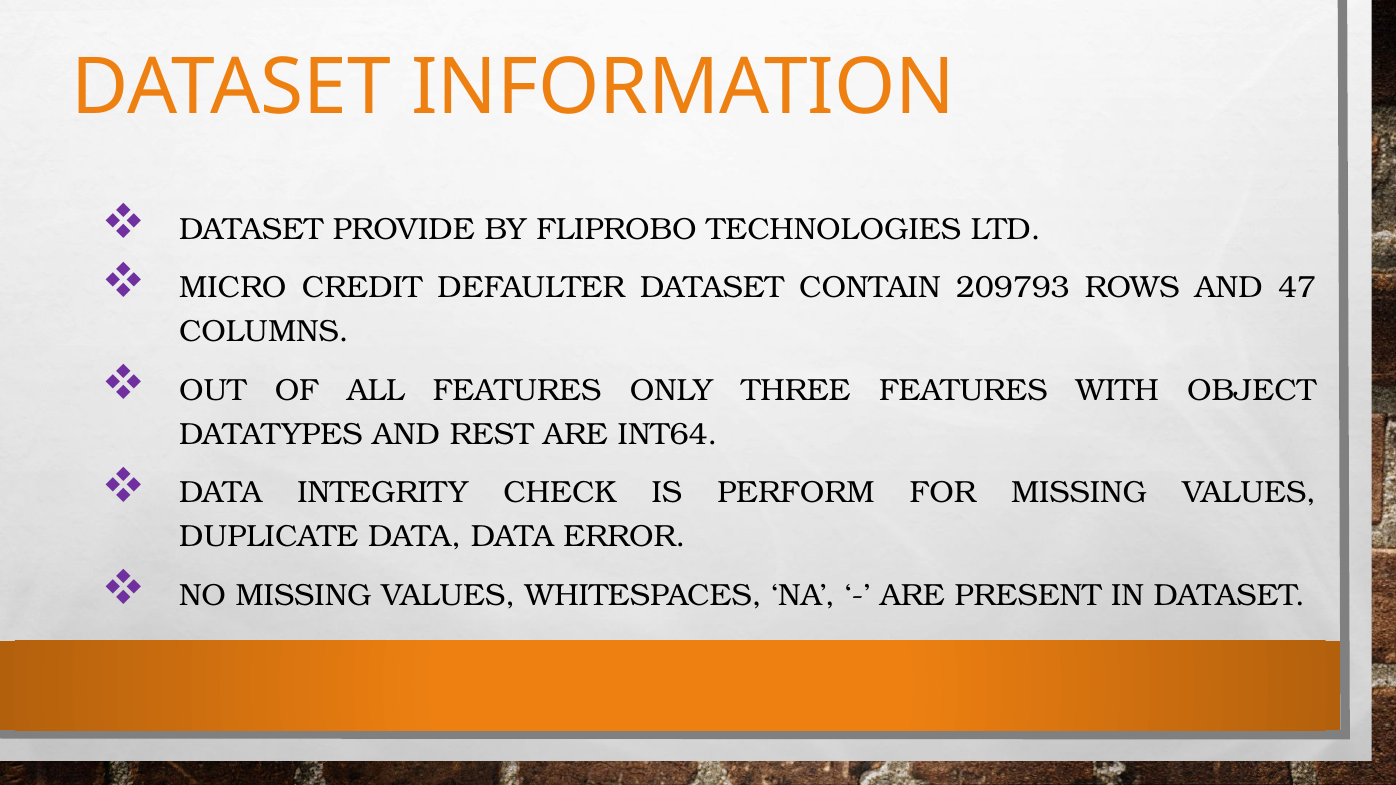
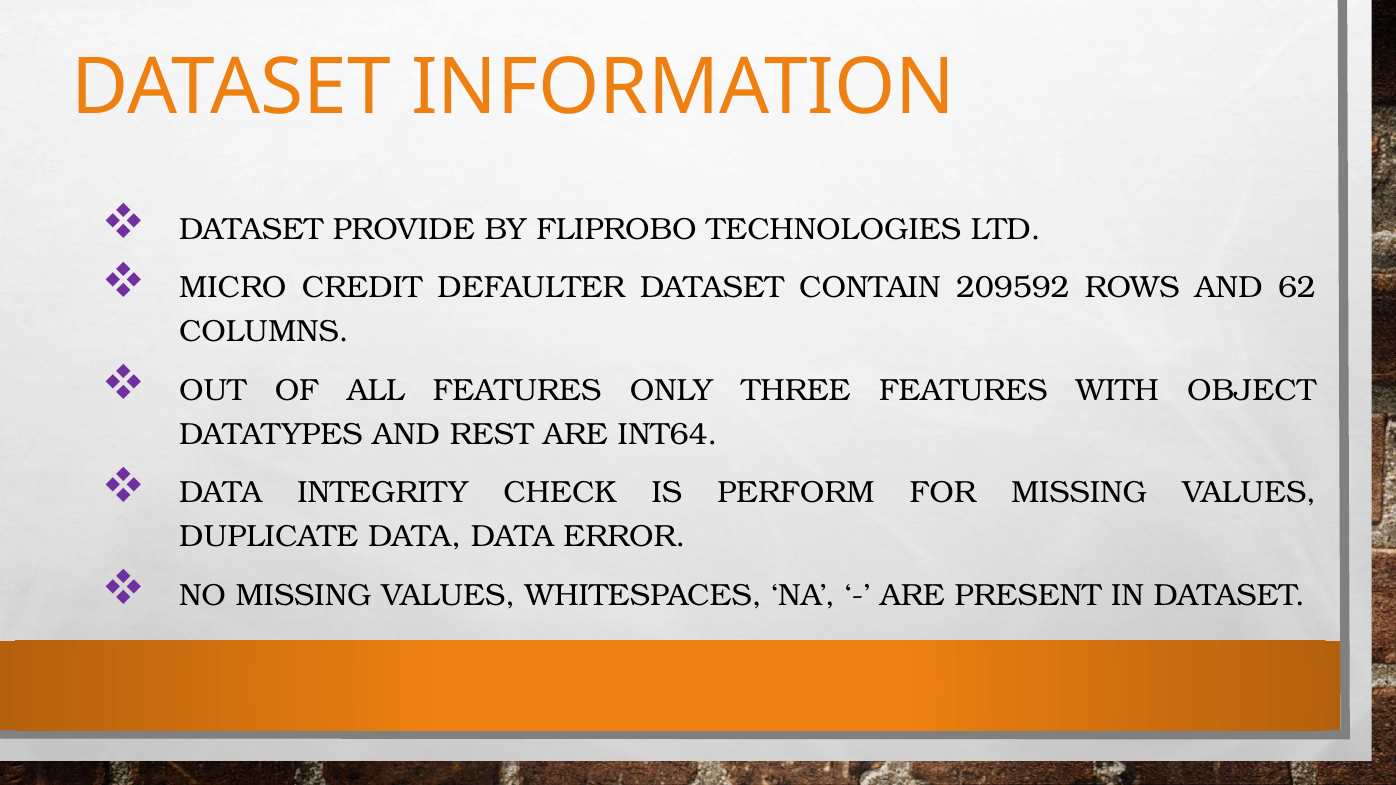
209793: 209793 -> 209592
47: 47 -> 62
